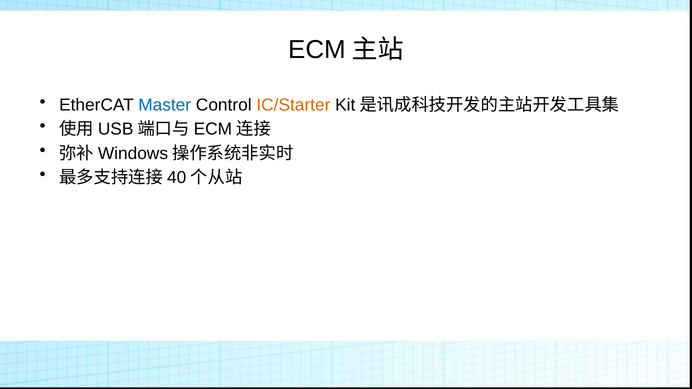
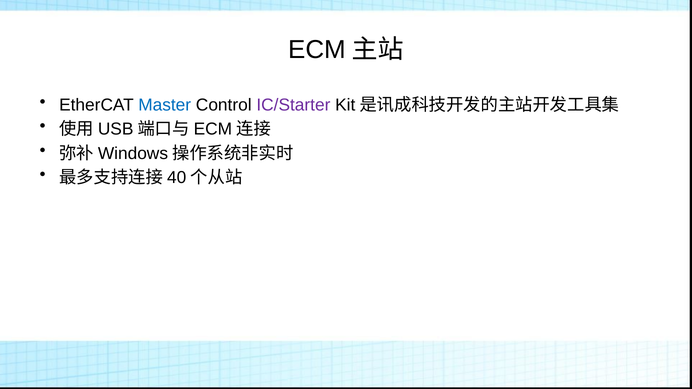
IC/Starter colour: orange -> purple
